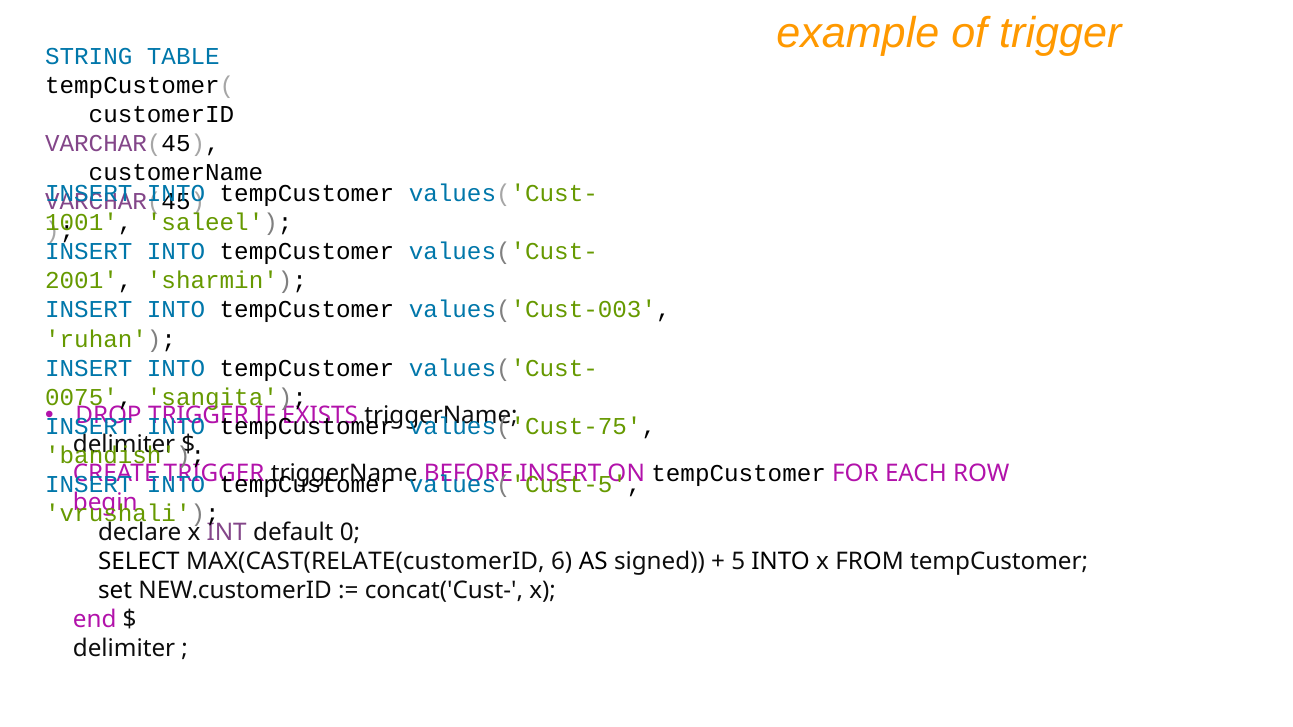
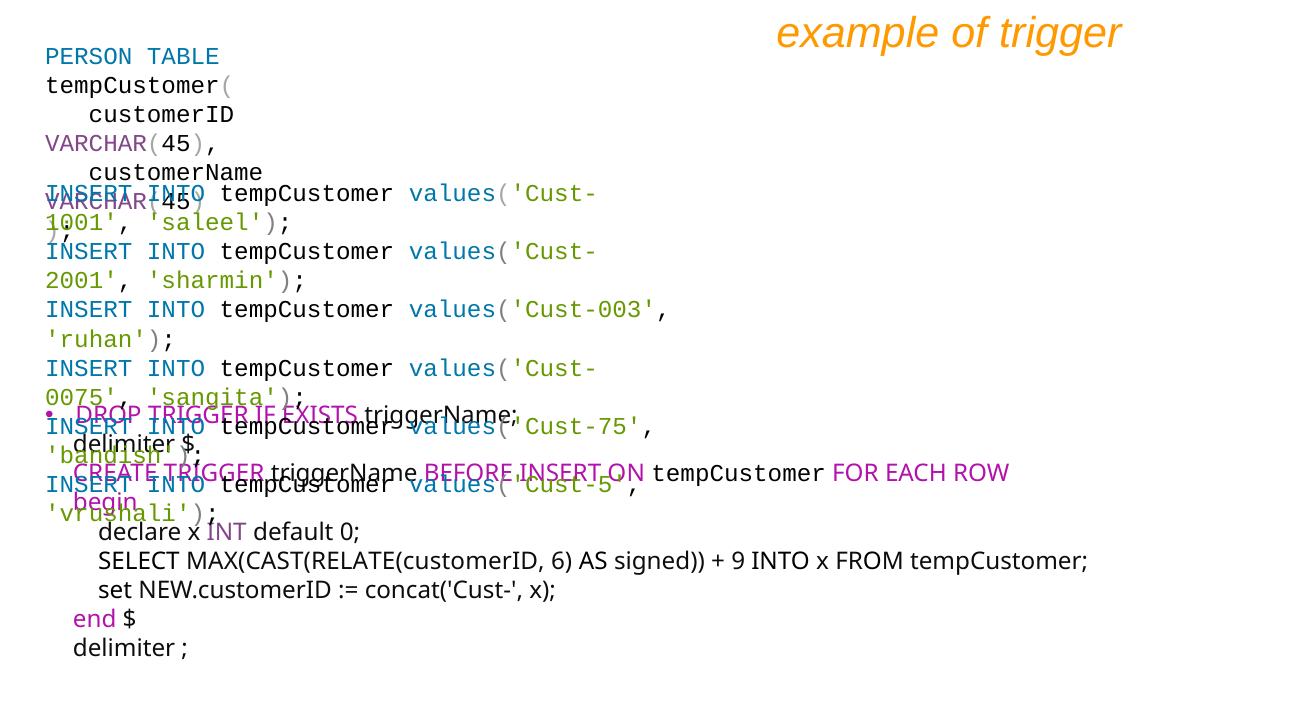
STRING: STRING -> PERSON
5: 5 -> 9
